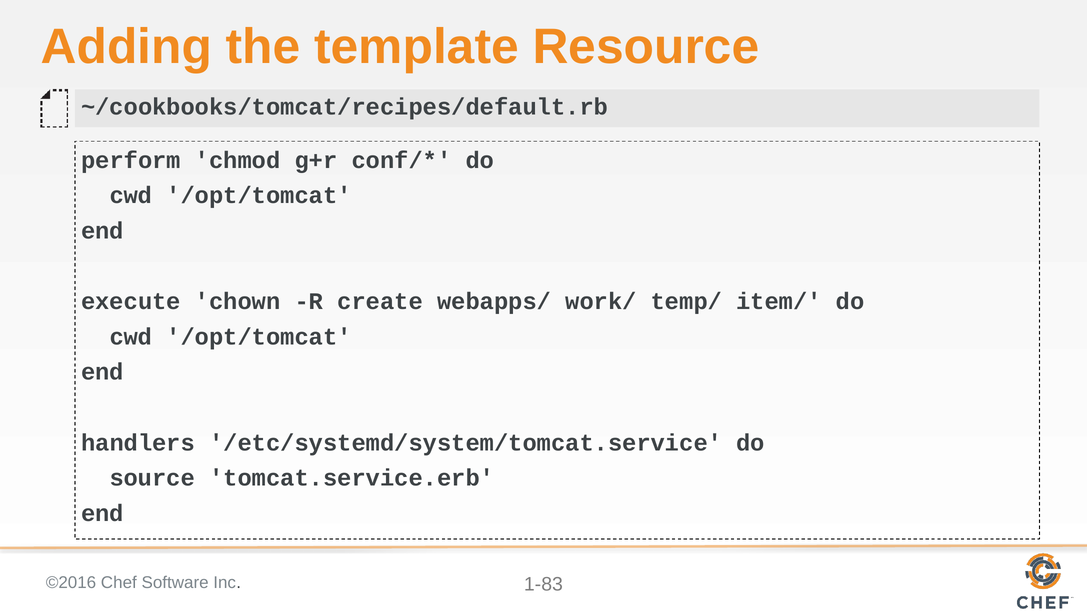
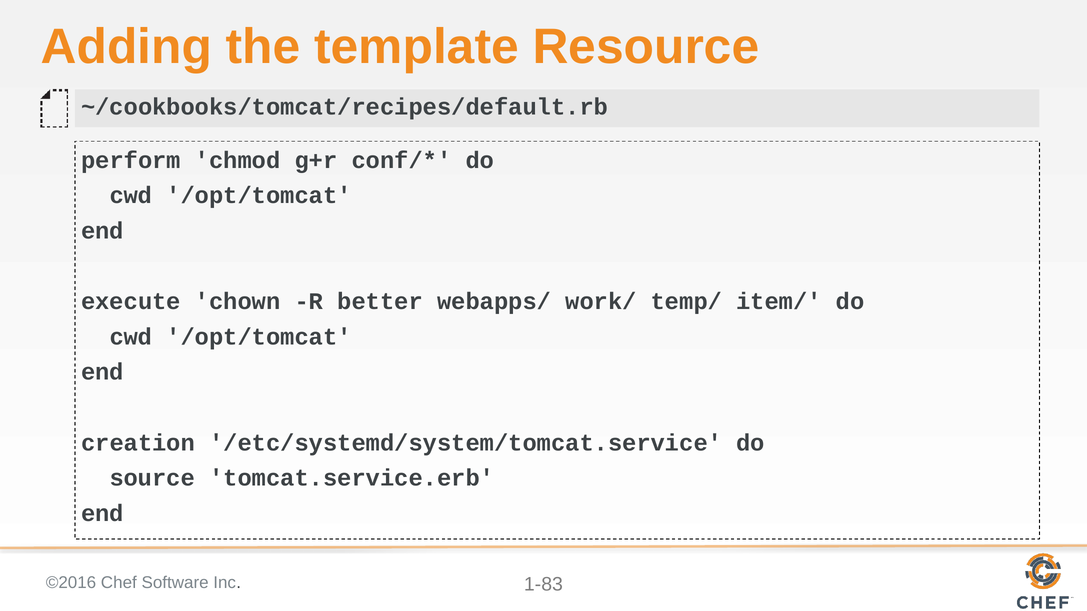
create: create -> better
handlers: handlers -> creation
